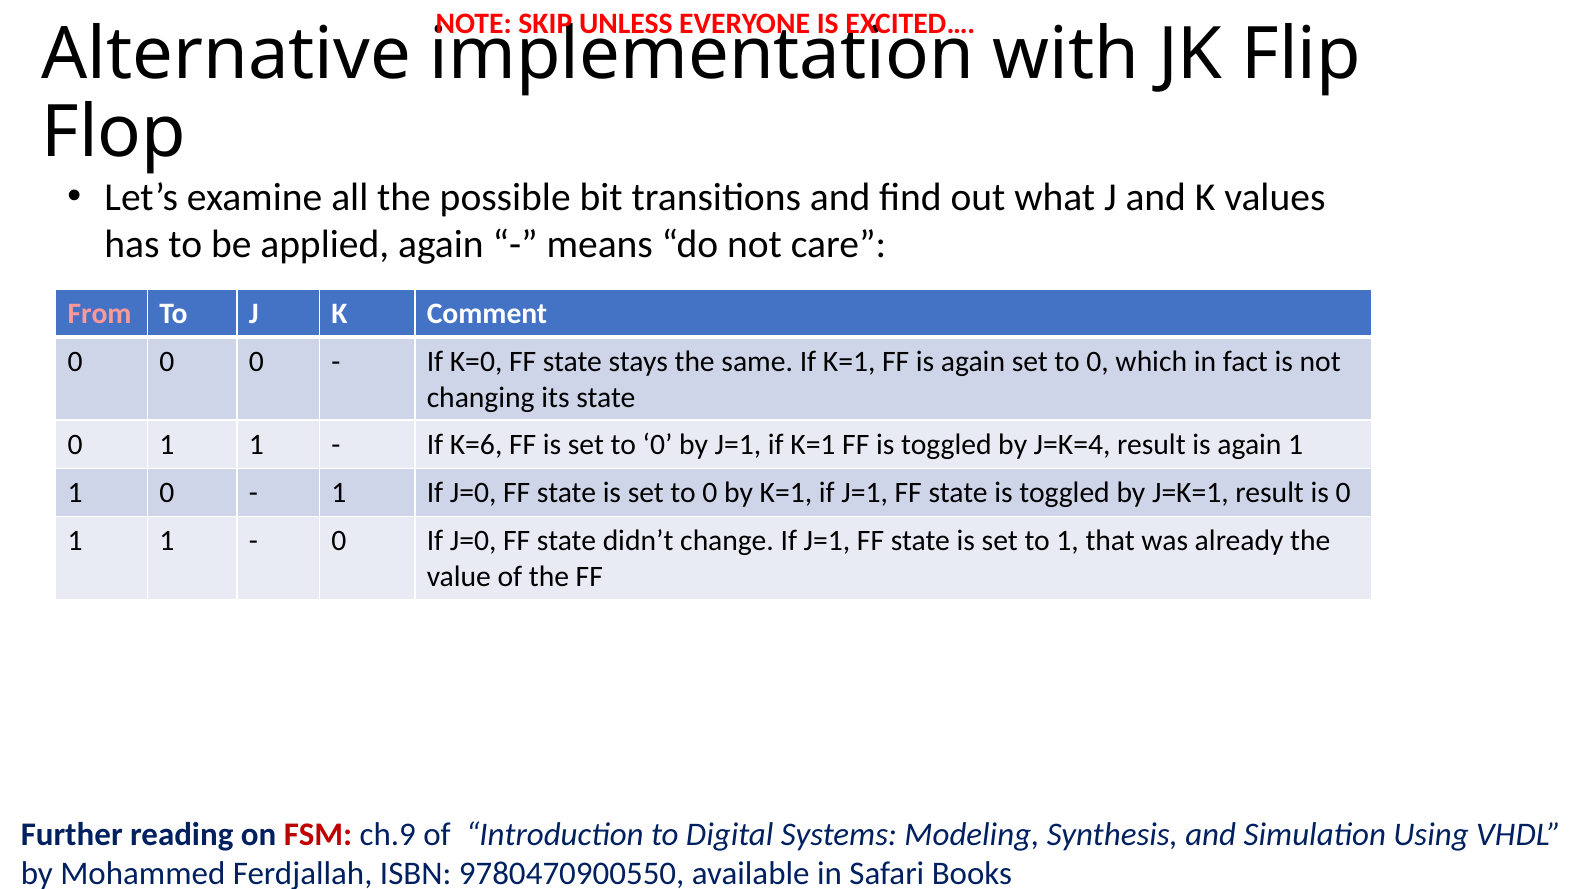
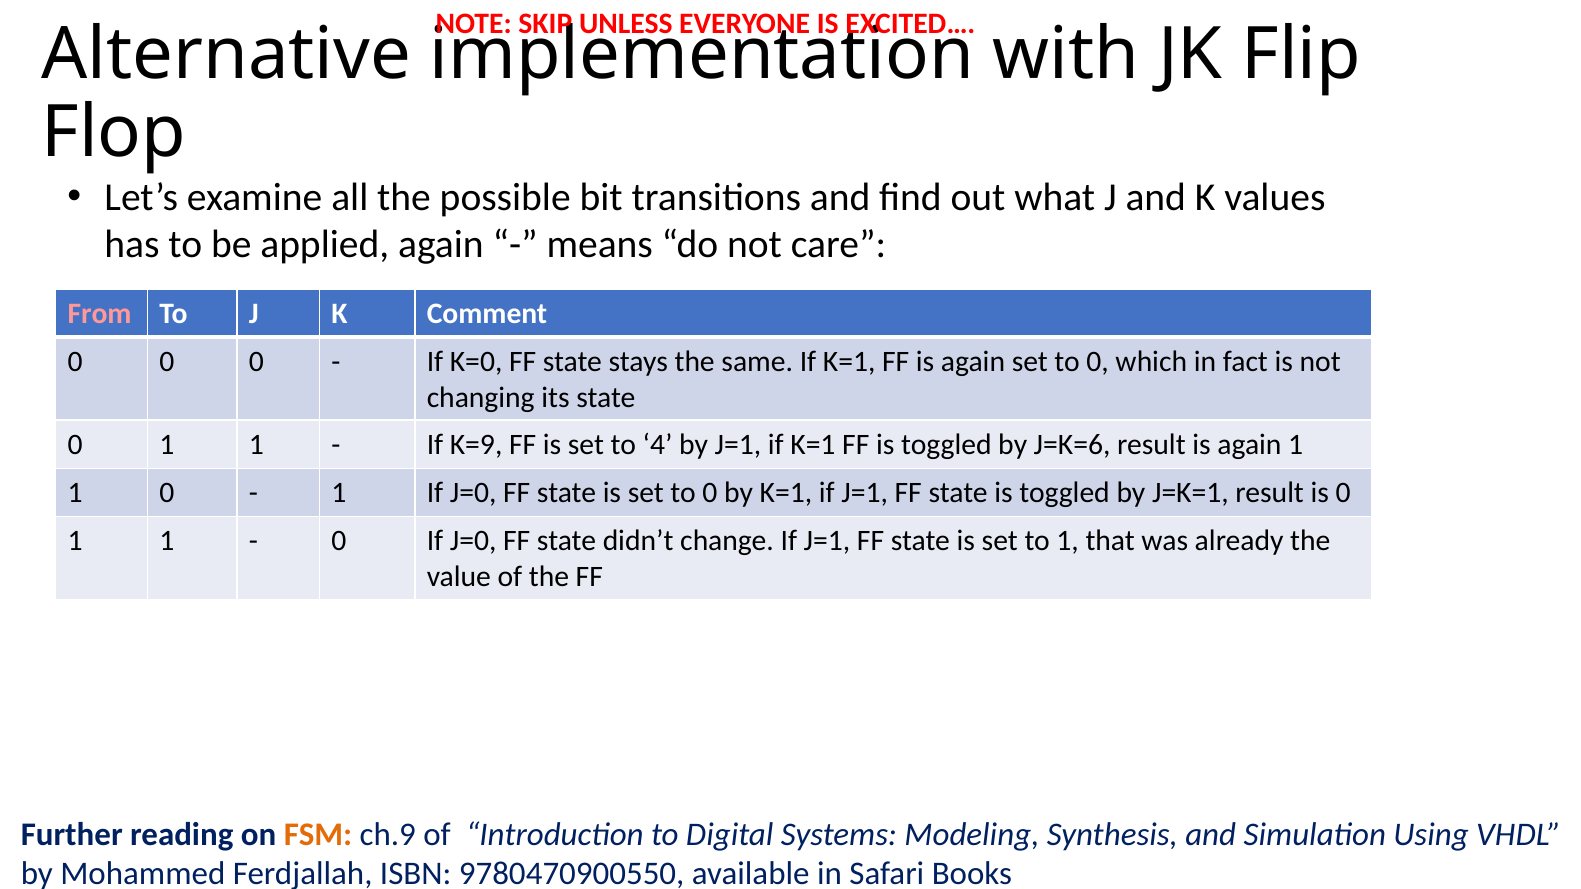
K=6: K=6 -> K=9
0 at (658, 445): 0 -> 4
J=K=4: J=K=4 -> J=K=6
FSM colour: red -> orange
